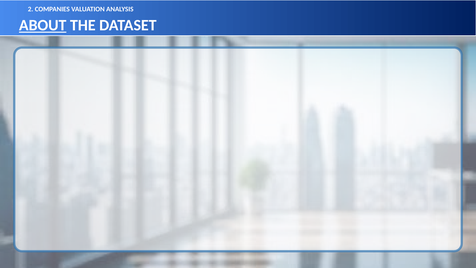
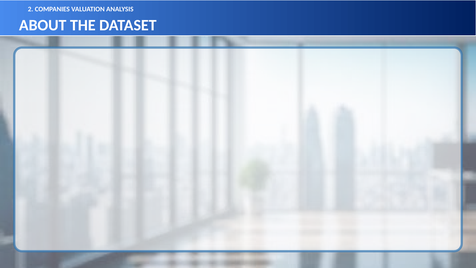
ABOUT underline: present -> none
